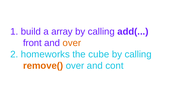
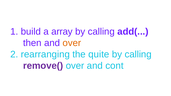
front: front -> then
homeworks: homeworks -> rearranging
cube: cube -> quite
remove( colour: orange -> purple
